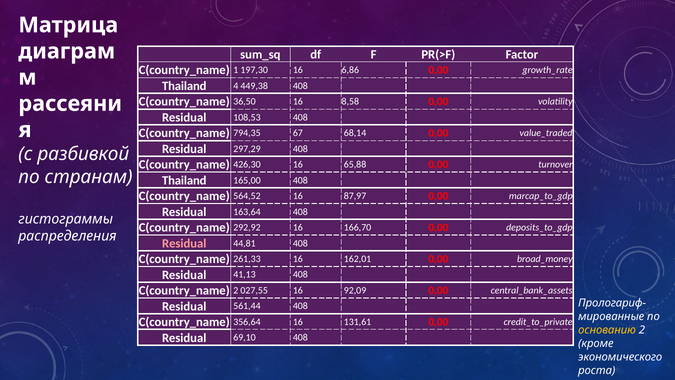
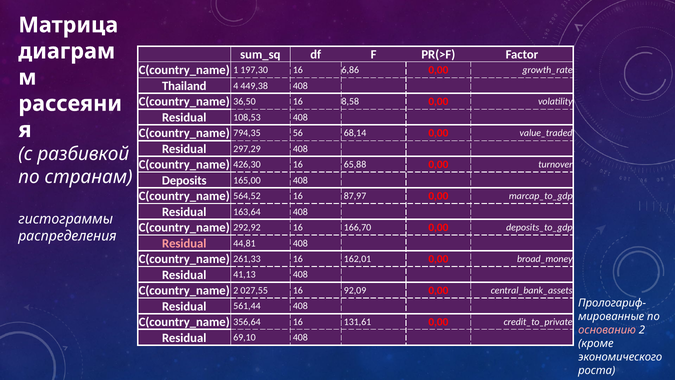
67: 67 -> 56
Thailand at (184, 180): Thailand -> Deposits
основанию colour: yellow -> pink
